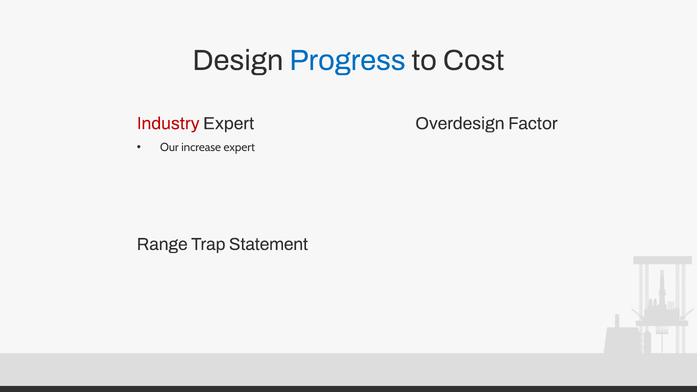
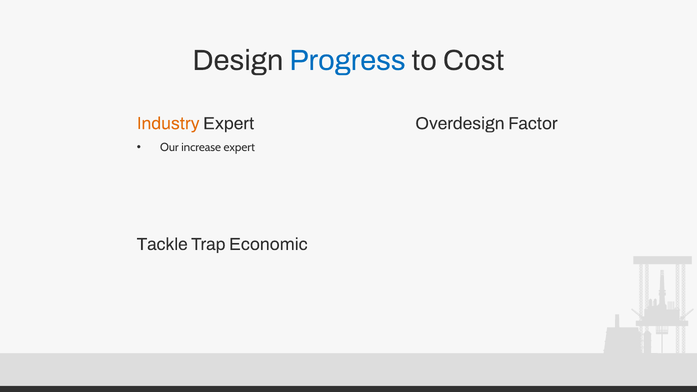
Industry colour: red -> orange
Range: Range -> Tackle
Statement: Statement -> Economic
